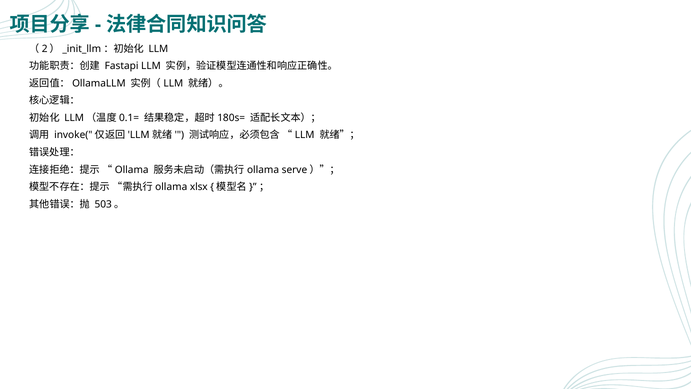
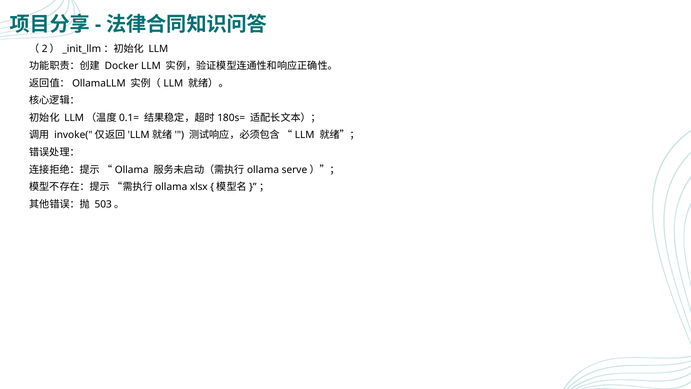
Fastapi: Fastapi -> Docker
